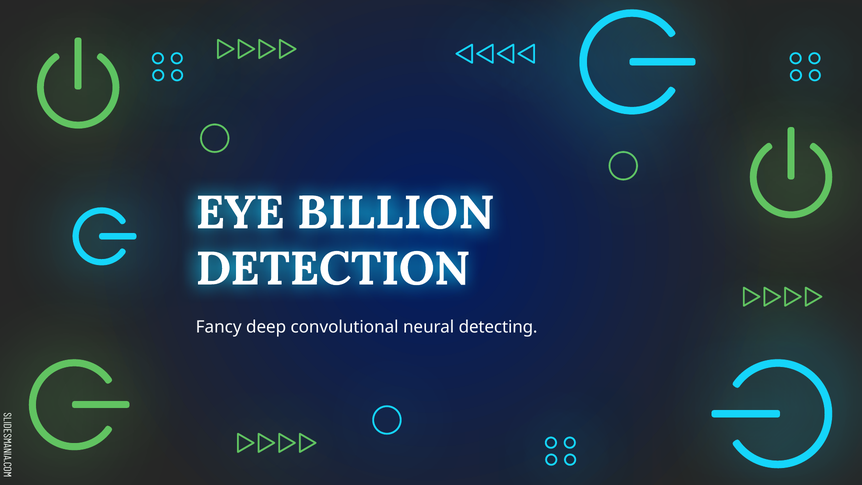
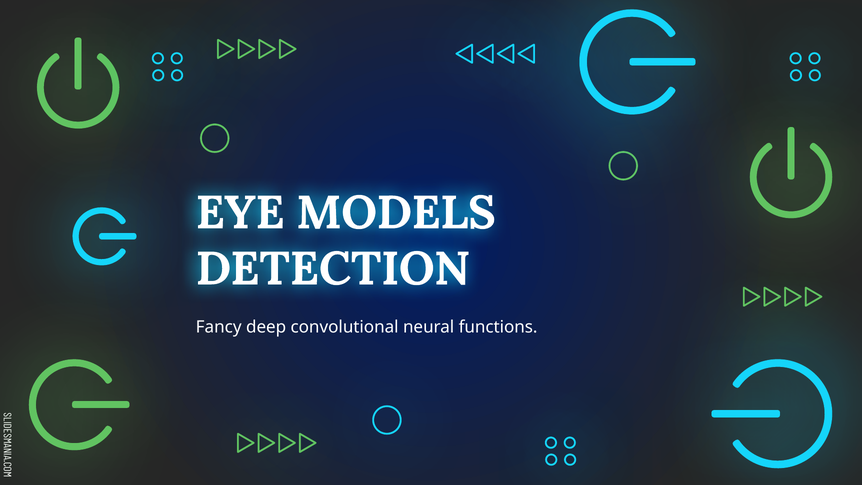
BILLION: BILLION -> MODELS
detecting: detecting -> functions
